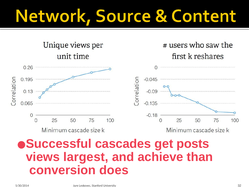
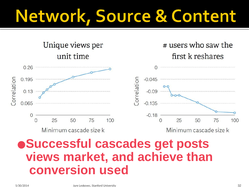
largest: largest -> market
does: does -> used
